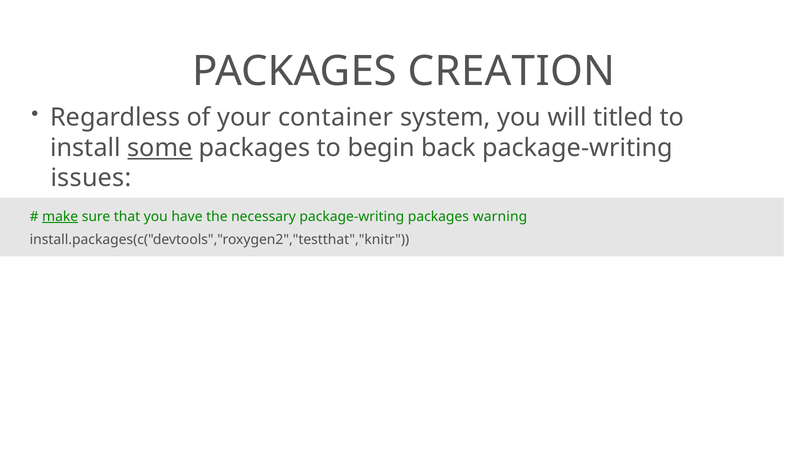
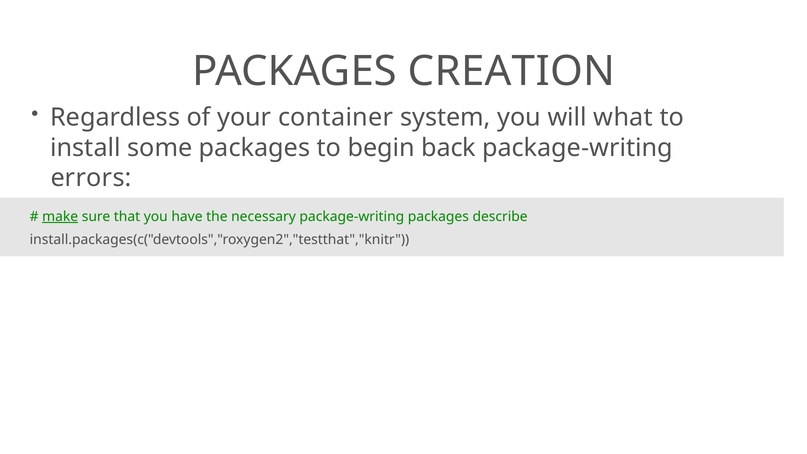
titled: titled -> what
some underline: present -> none
issues: issues -> errors
warning: warning -> describe
